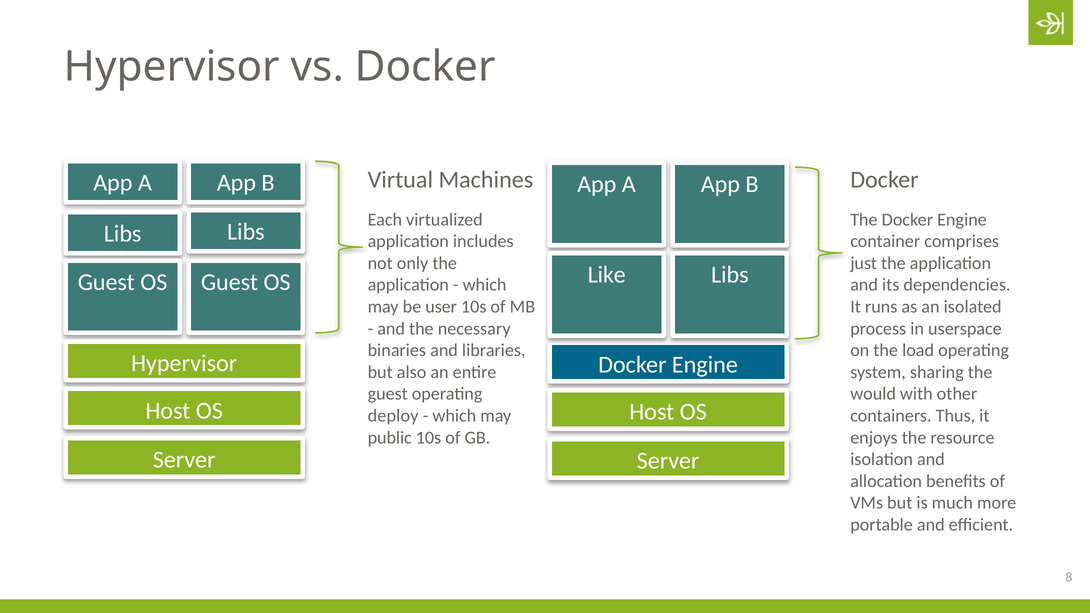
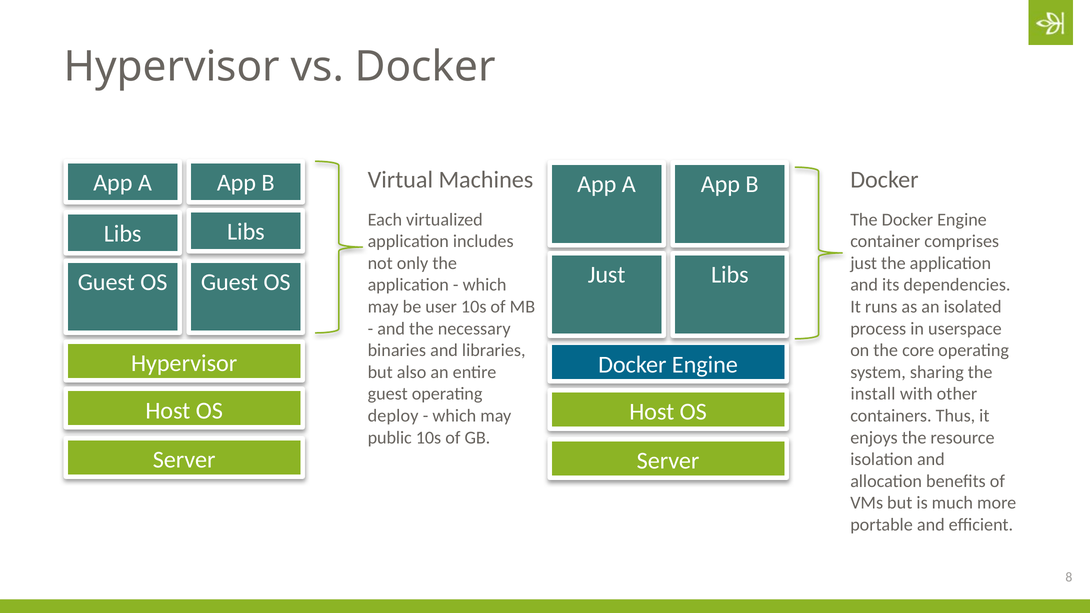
Like at (607, 275): Like -> Just
load: load -> core
would: would -> install
